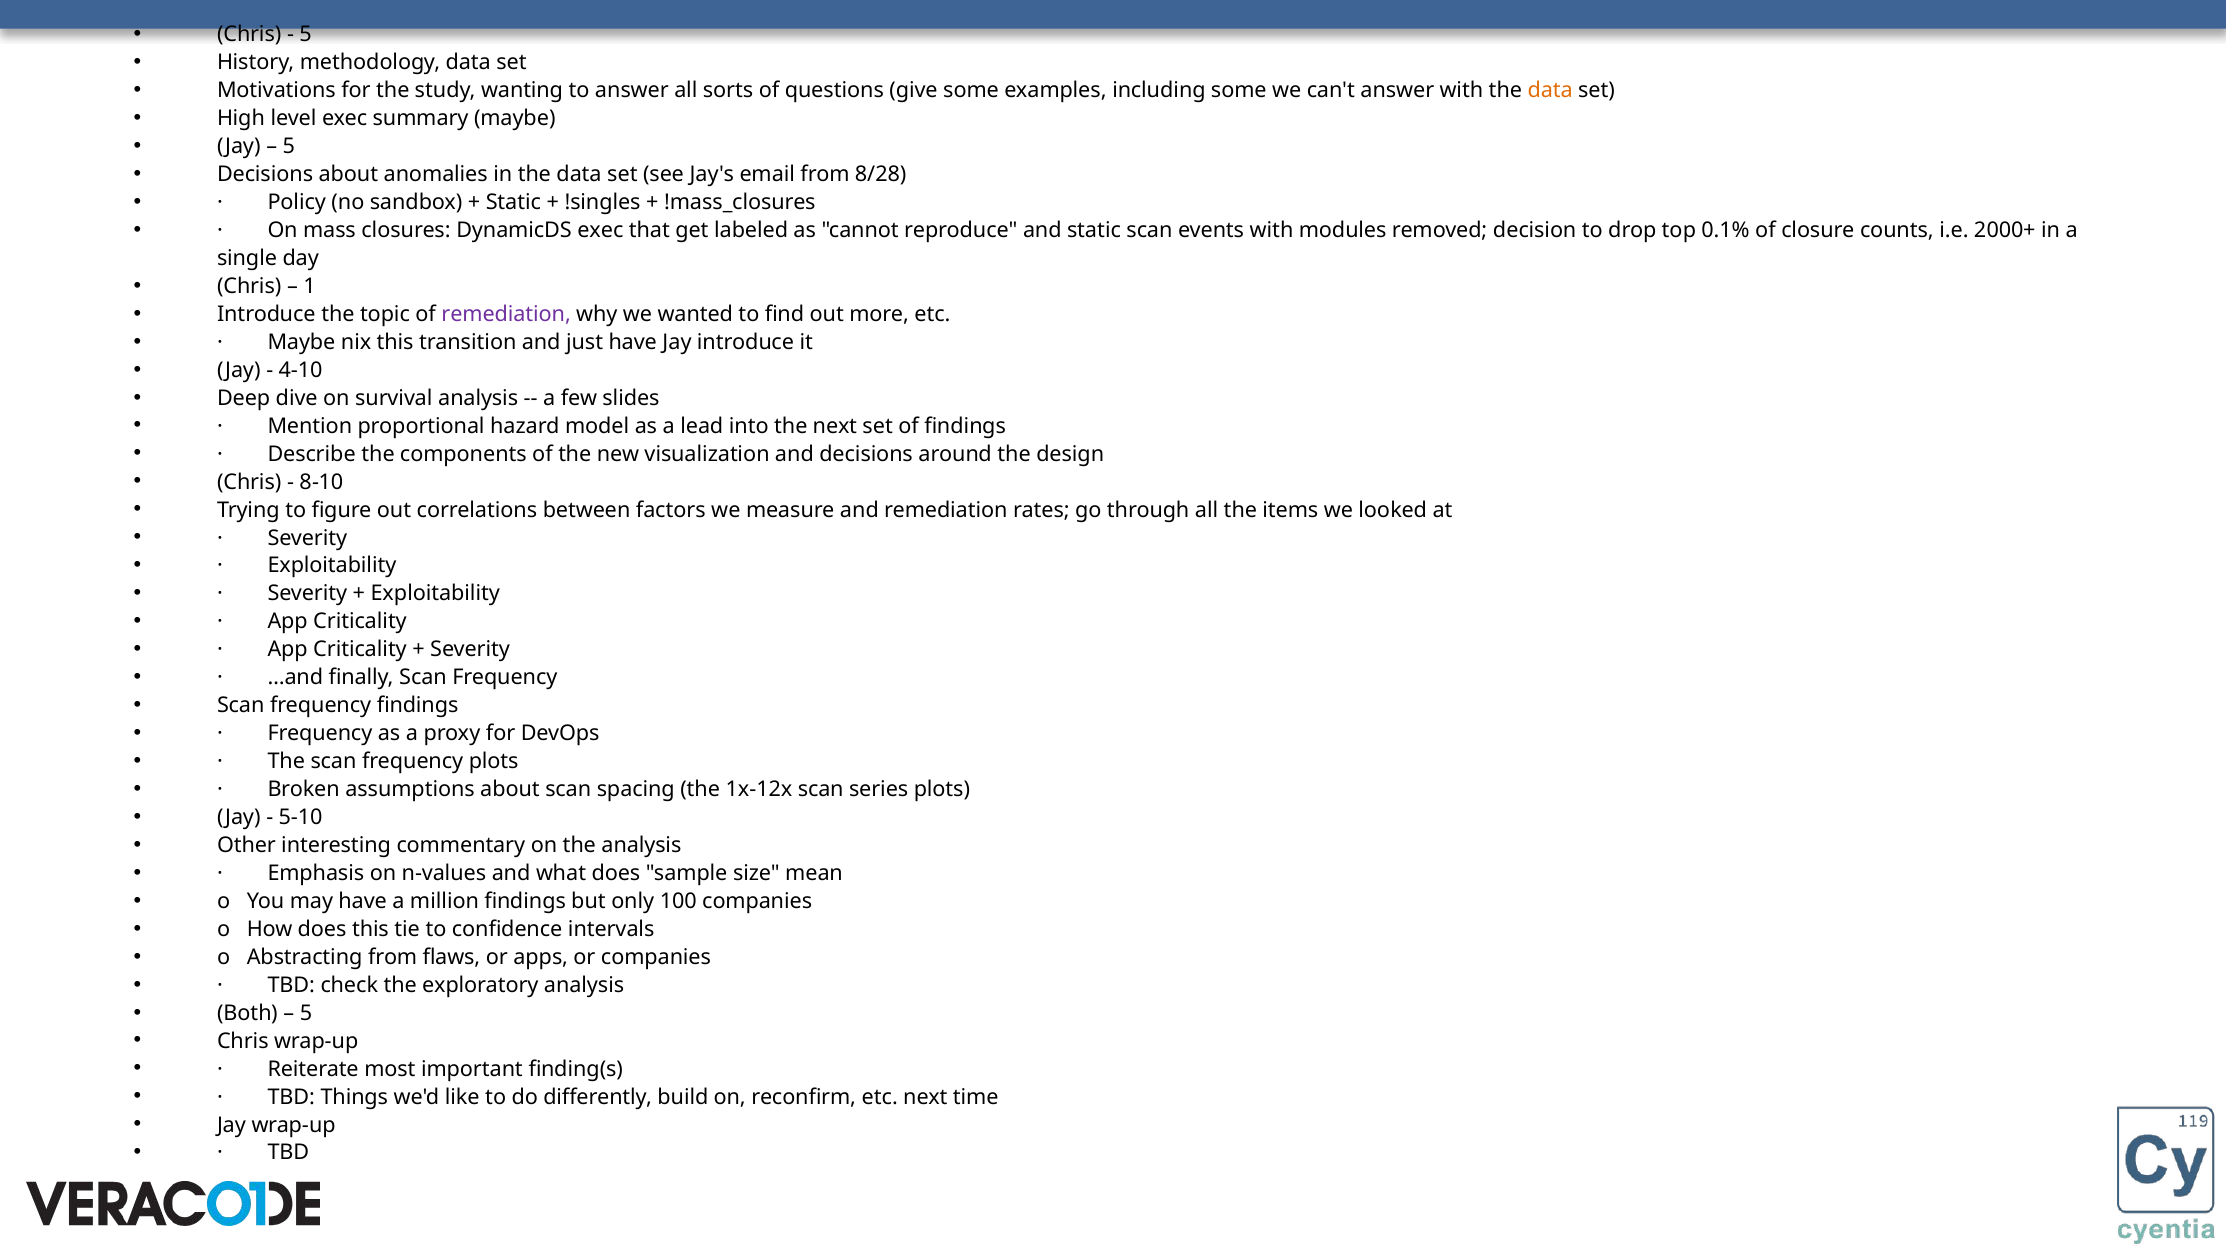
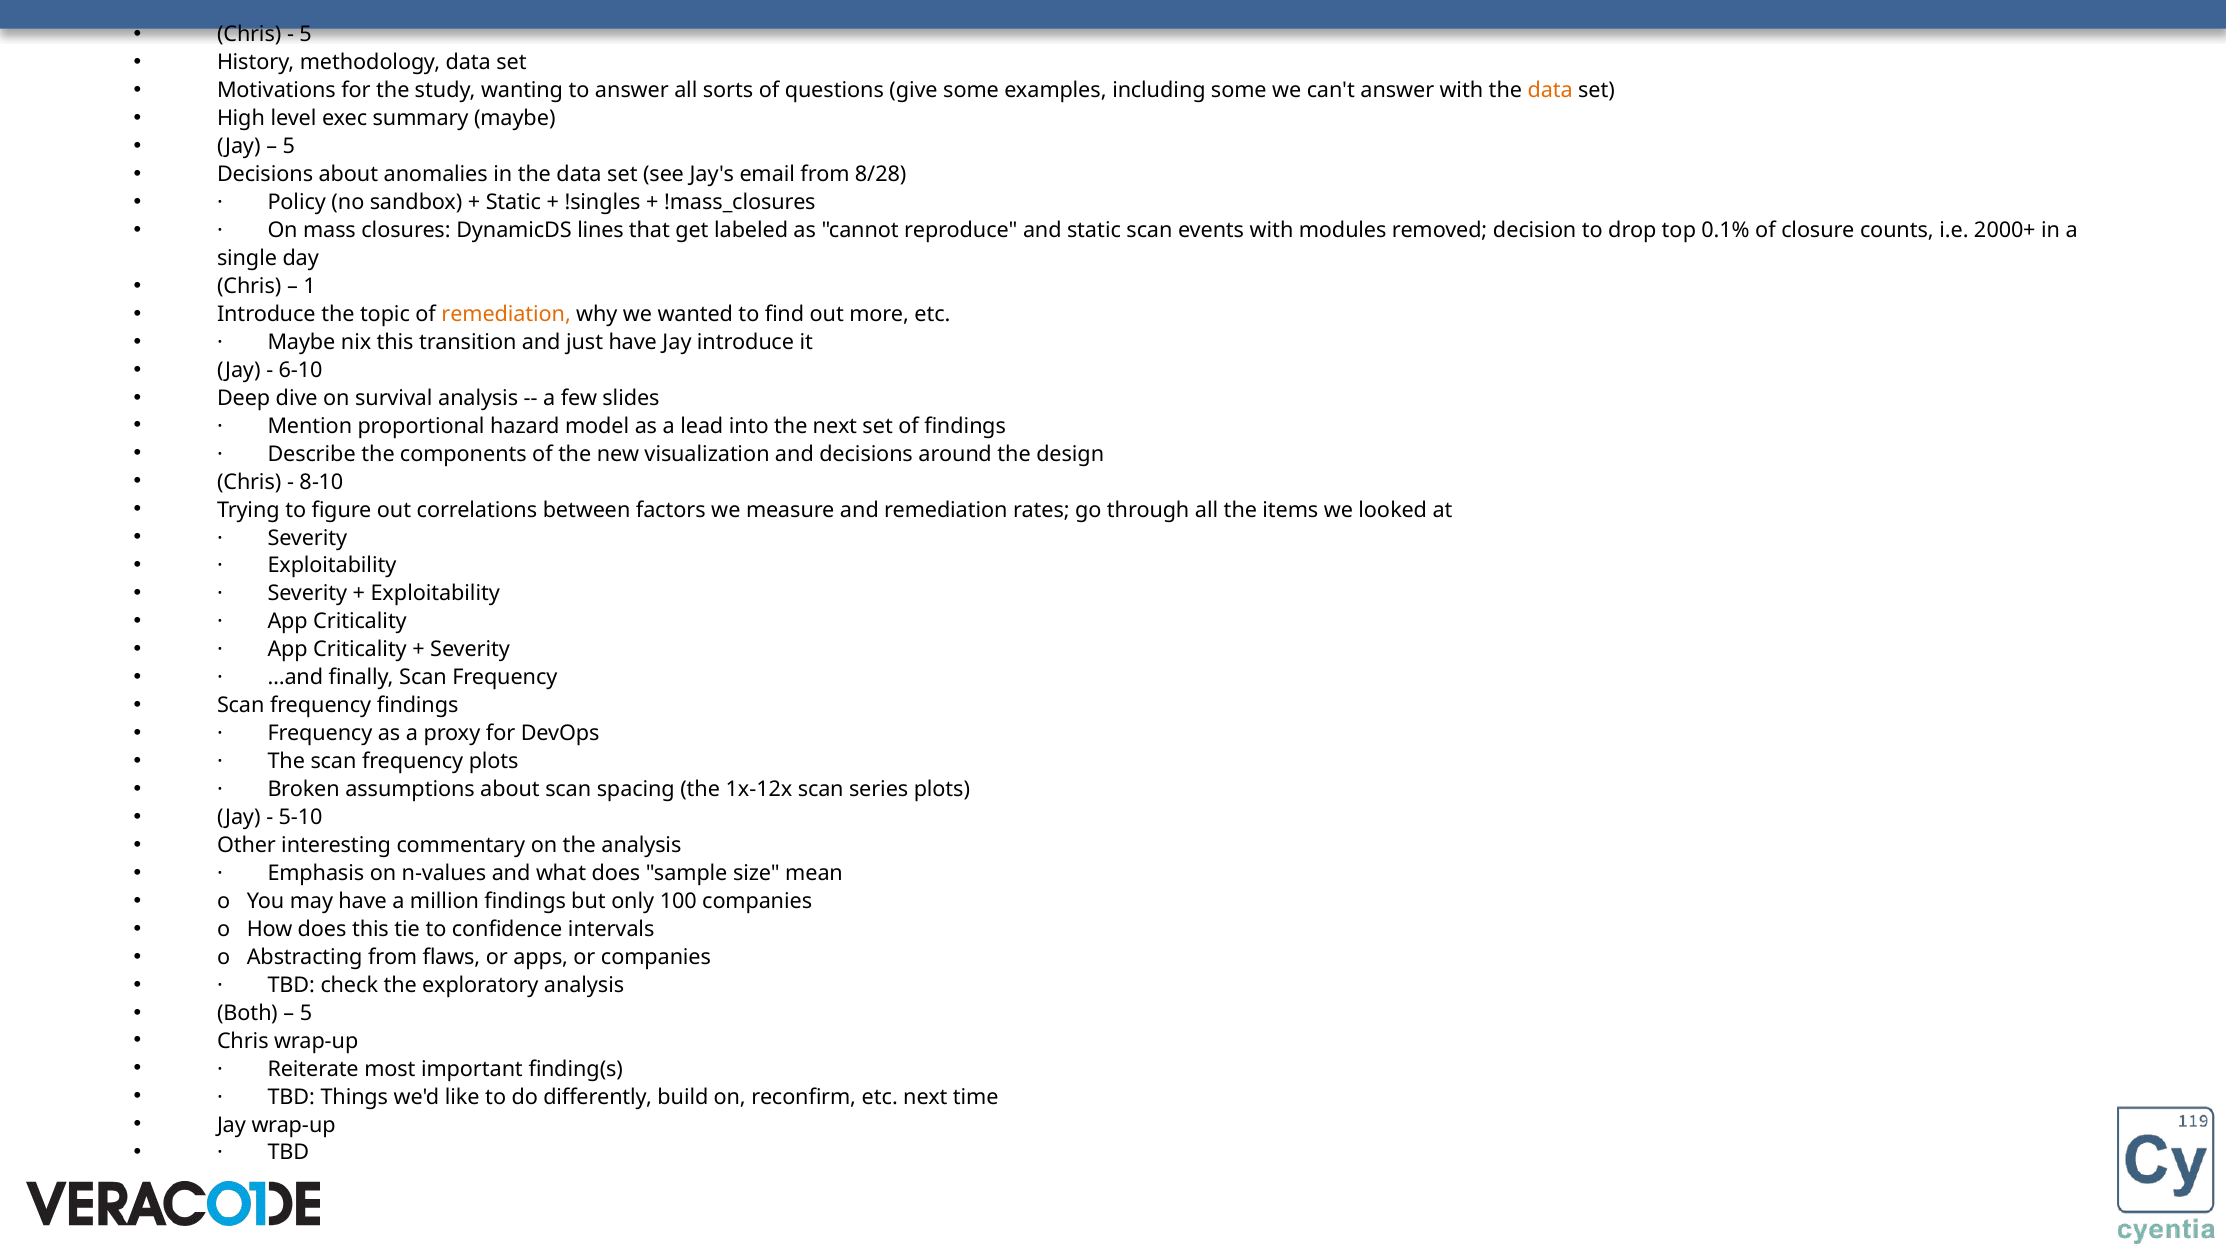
DynamicDS exec: exec -> lines
remediation at (506, 314) colour: purple -> orange
4-10: 4-10 -> 6-10
